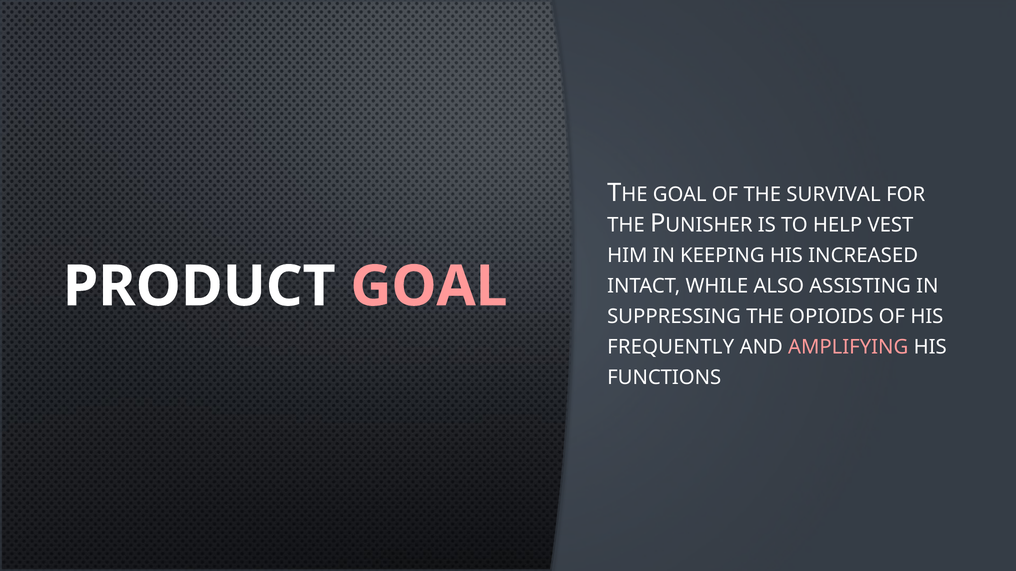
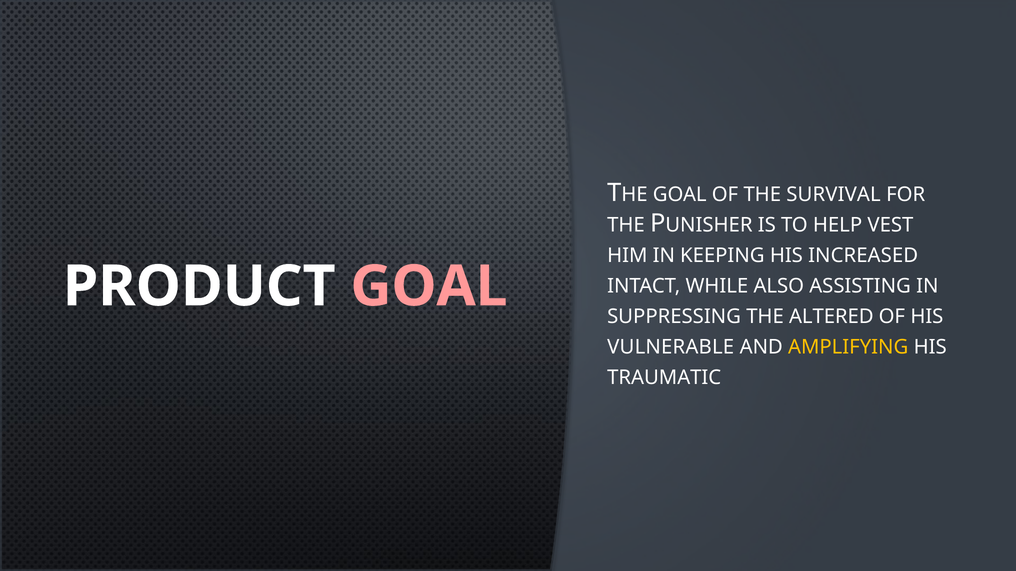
OPIOIDS: OPIOIDS -> ALTERED
FREQUENTLY: FREQUENTLY -> VULNERABLE
AMPLIFYING colour: pink -> yellow
FUNCTIONS: FUNCTIONS -> TRAUMATIC
